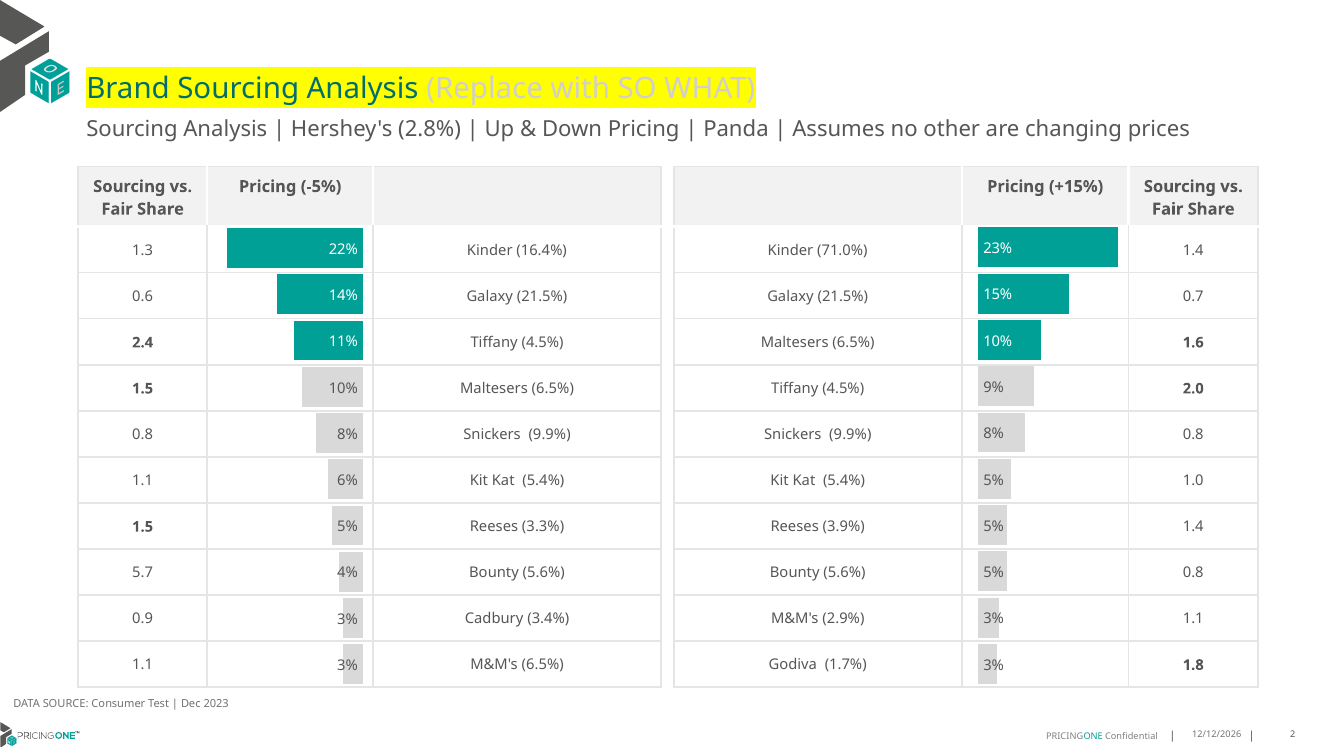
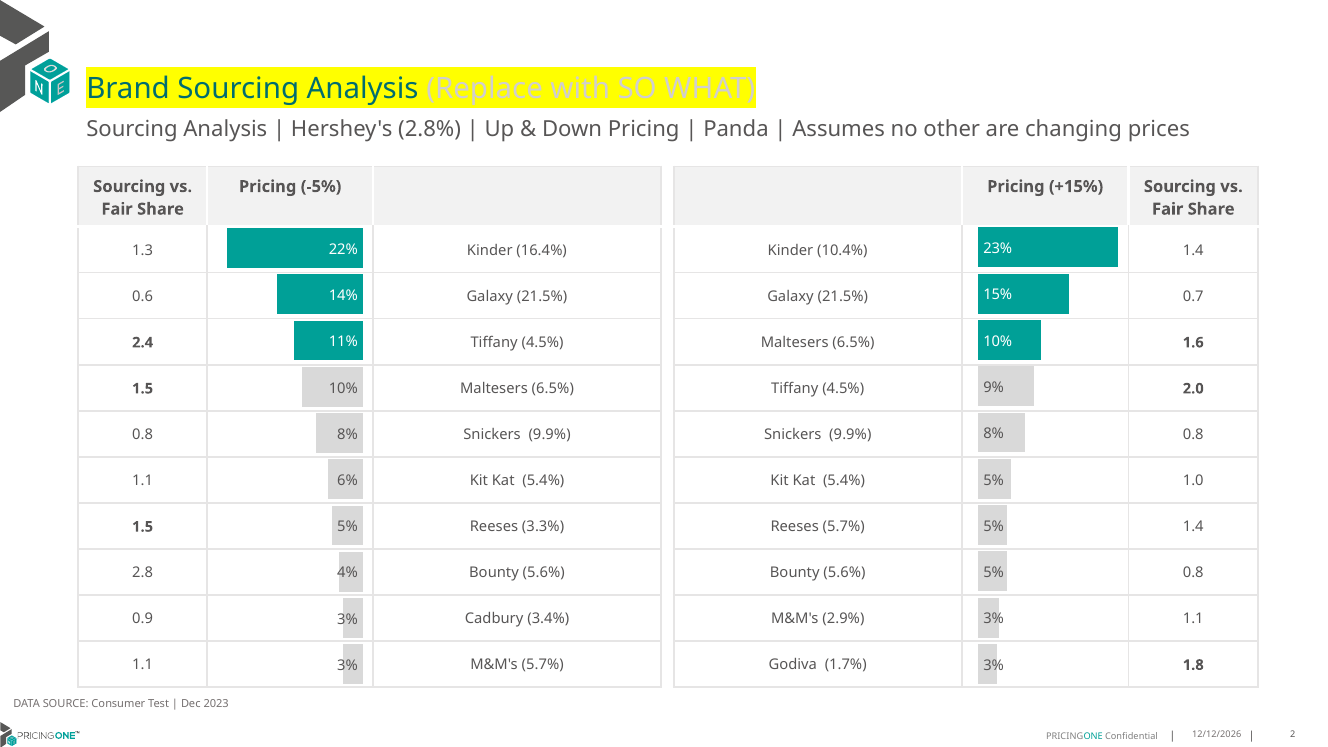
71.0%: 71.0% -> 10.4%
Reeses 3.9%: 3.9% -> 5.7%
5.7: 5.7 -> 2.8
M&M's 6.5%: 6.5% -> 5.7%
